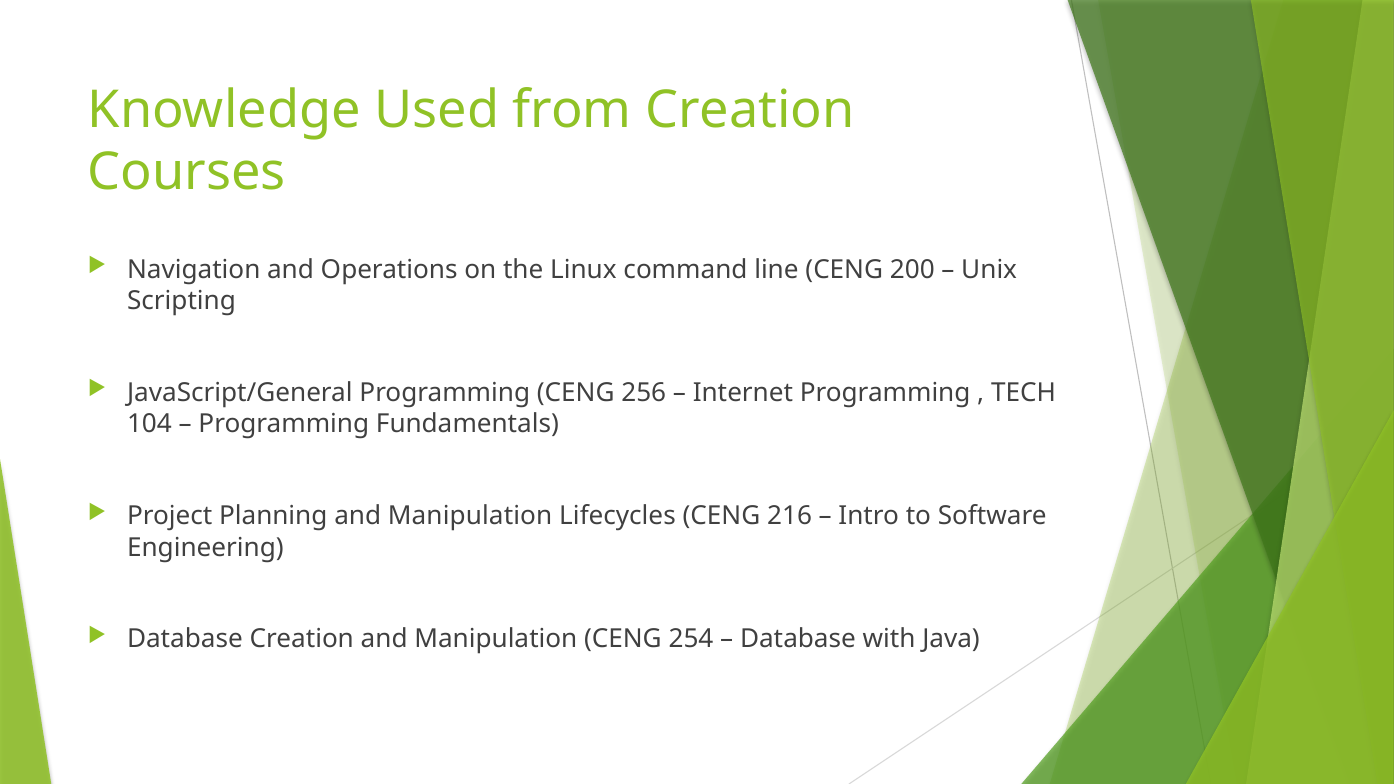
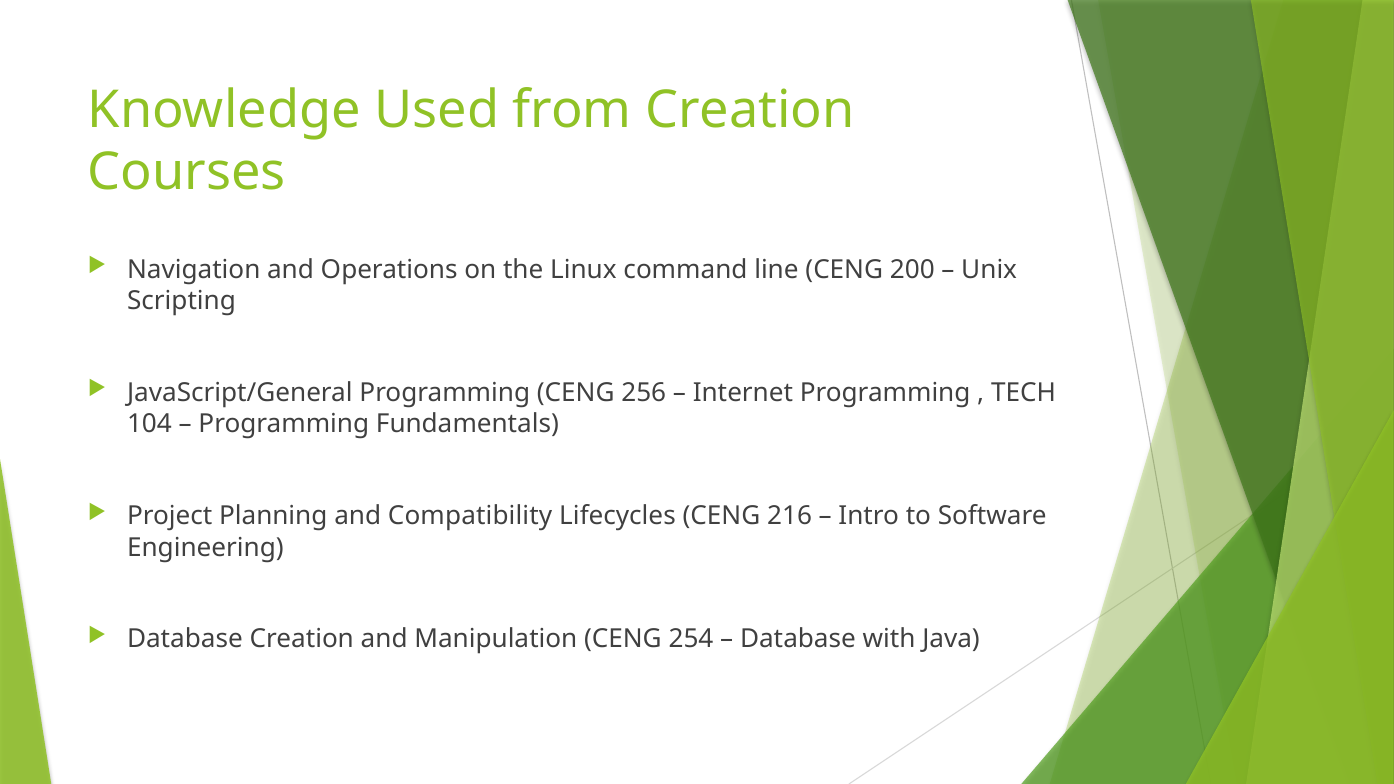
Planning and Manipulation: Manipulation -> Compatibility
